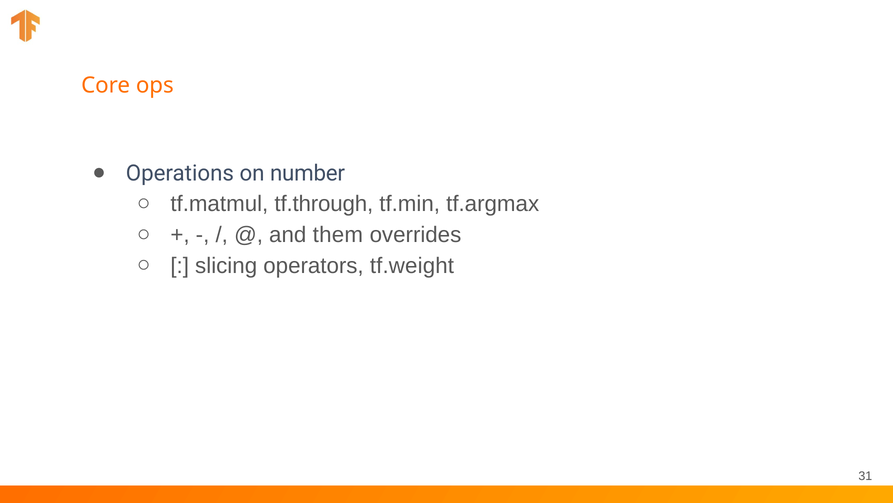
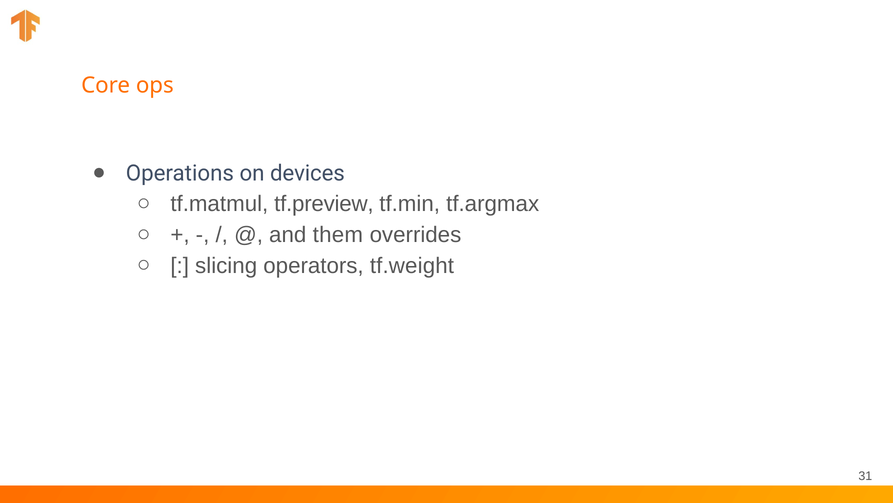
number: number -> devices
tf.through: tf.through -> tf.preview
